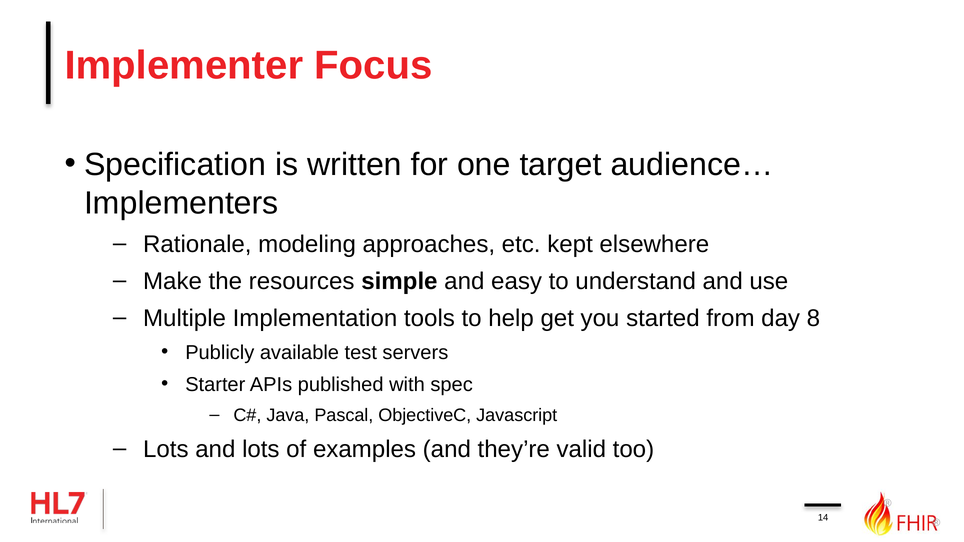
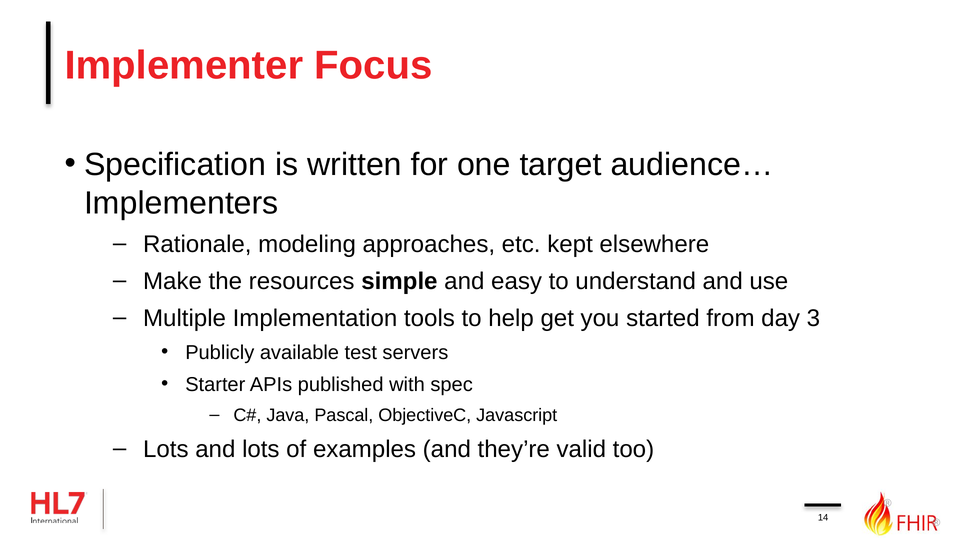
8: 8 -> 3
